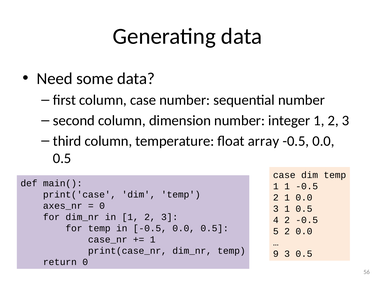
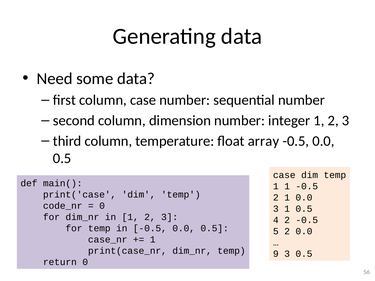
axes_nr: axes_nr -> code_nr
